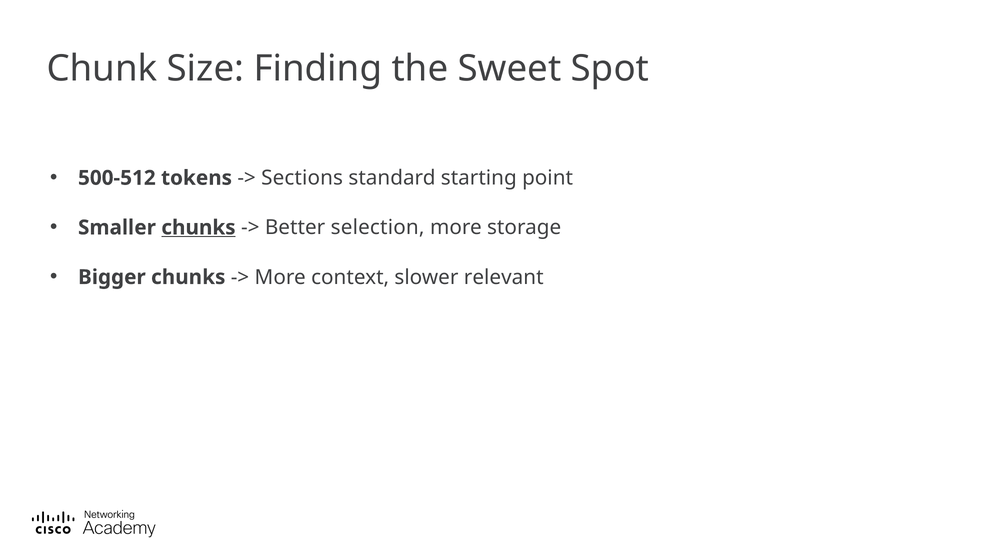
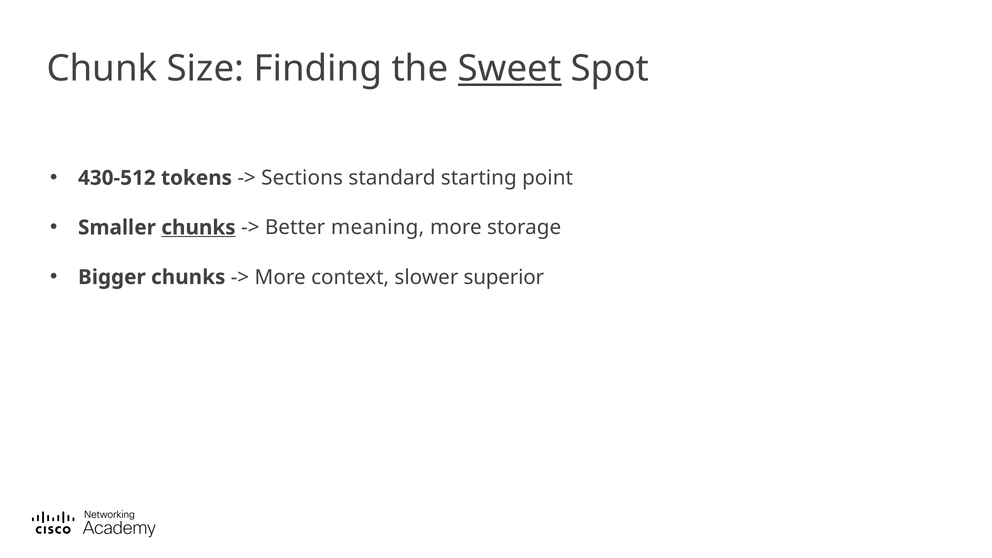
Sweet underline: none -> present
500-512: 500-512 -> 430-512
selection: selection -> meaning
relevant: relevant -> superior
